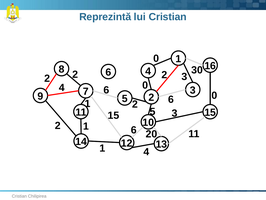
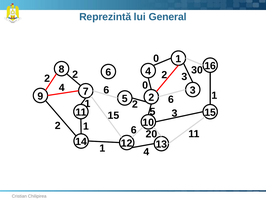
lui Cristian: Cristian -> General
0 at (214, 95): 0 -> 1
